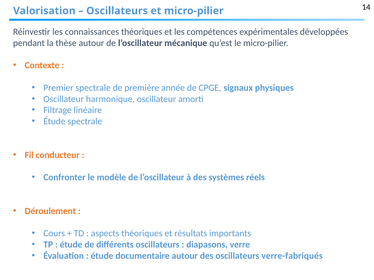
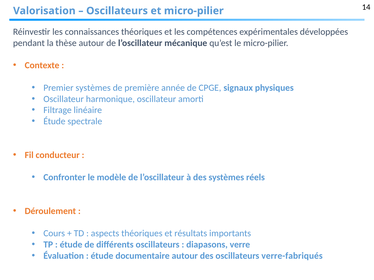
Premier spectrale: spectrale -> systèmes
